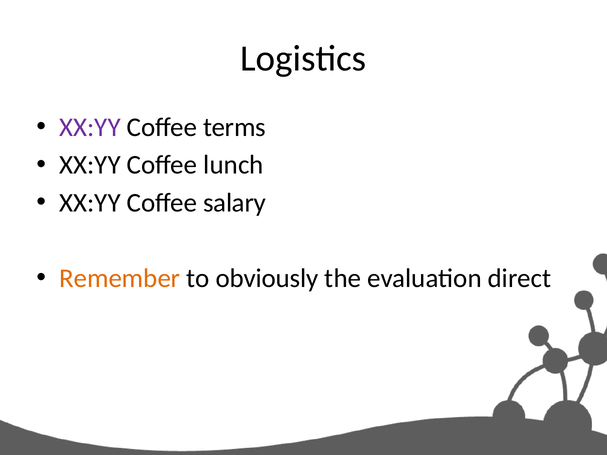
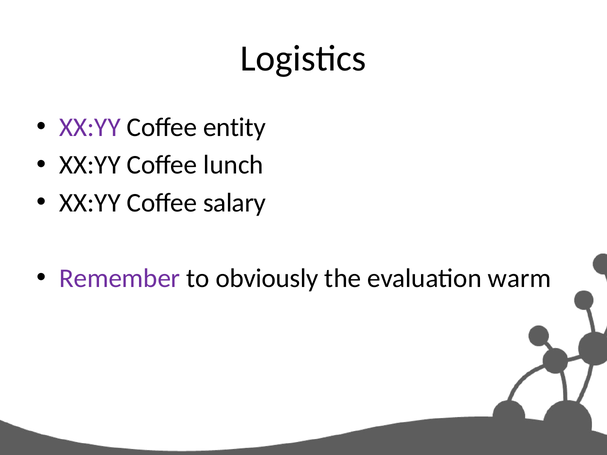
terms: terms -> entity
Remember colour: orange -> purple
direct: direct -> warm
